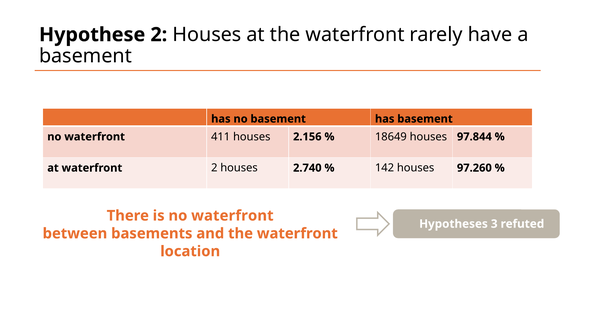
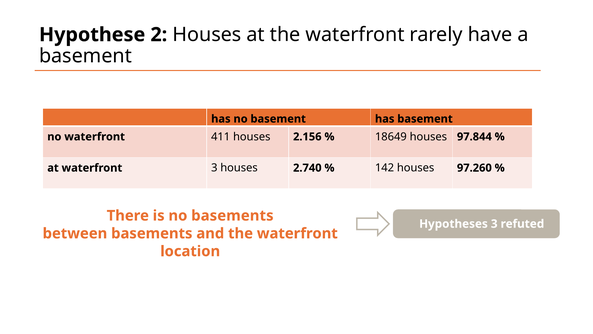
waterfront 2: 2 -> 3
is no waterfront: waterfront -> basements
